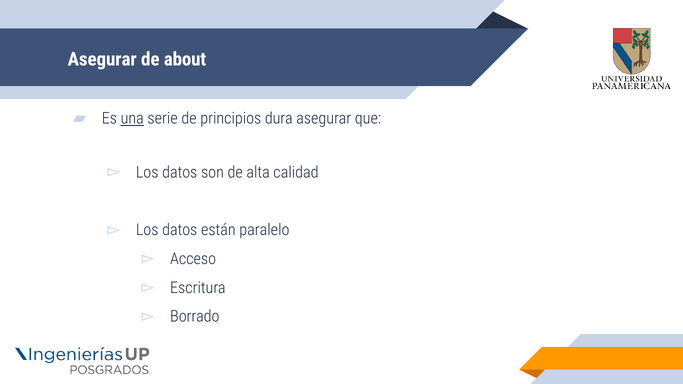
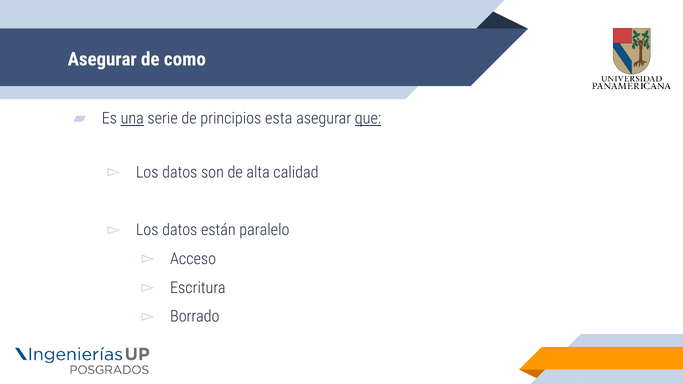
about: about -> como
dura: dura -> esta
que underline: none -> present
